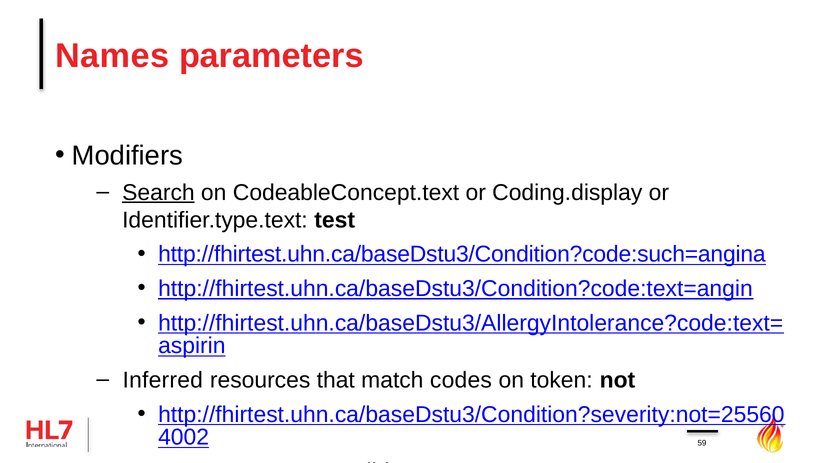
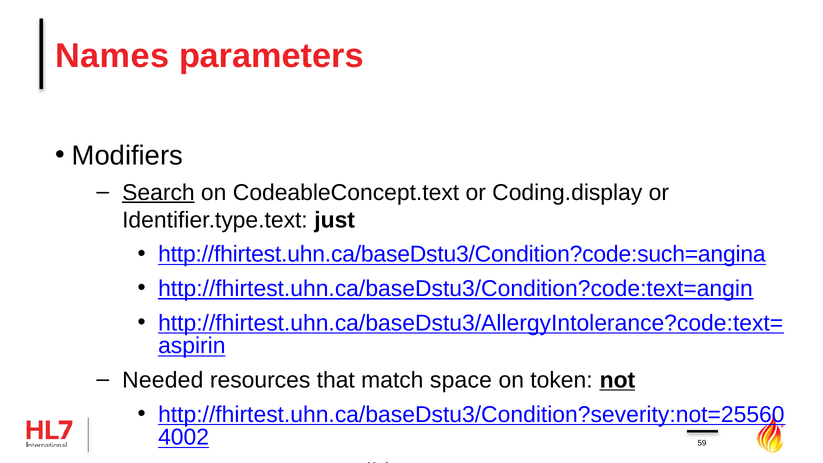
test: test -> just
Inferred: Inferred -> Needed
codes: codes -> space
not underline: none -> present
